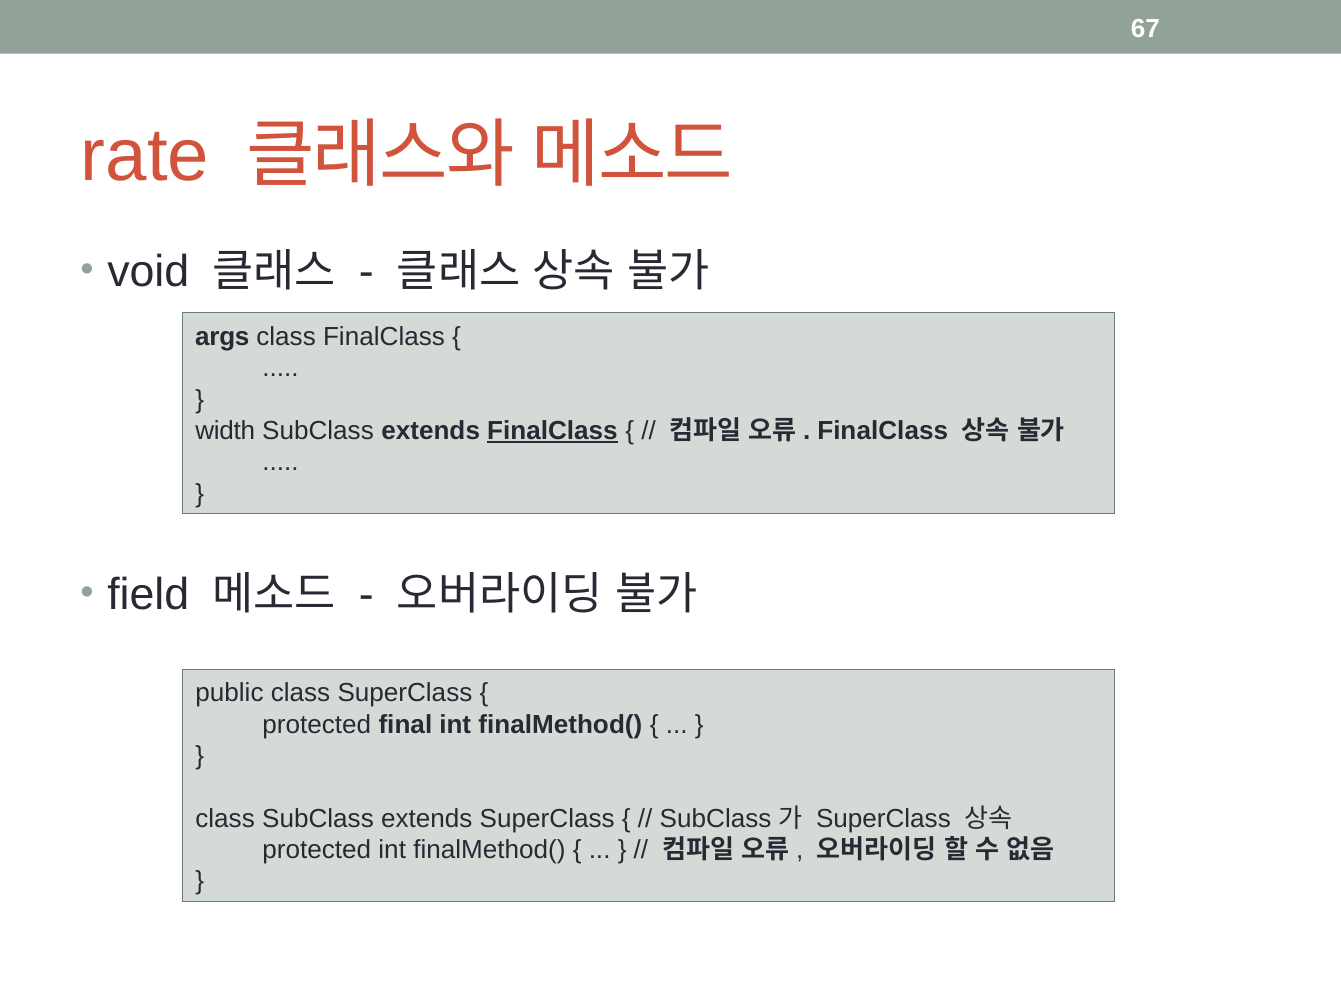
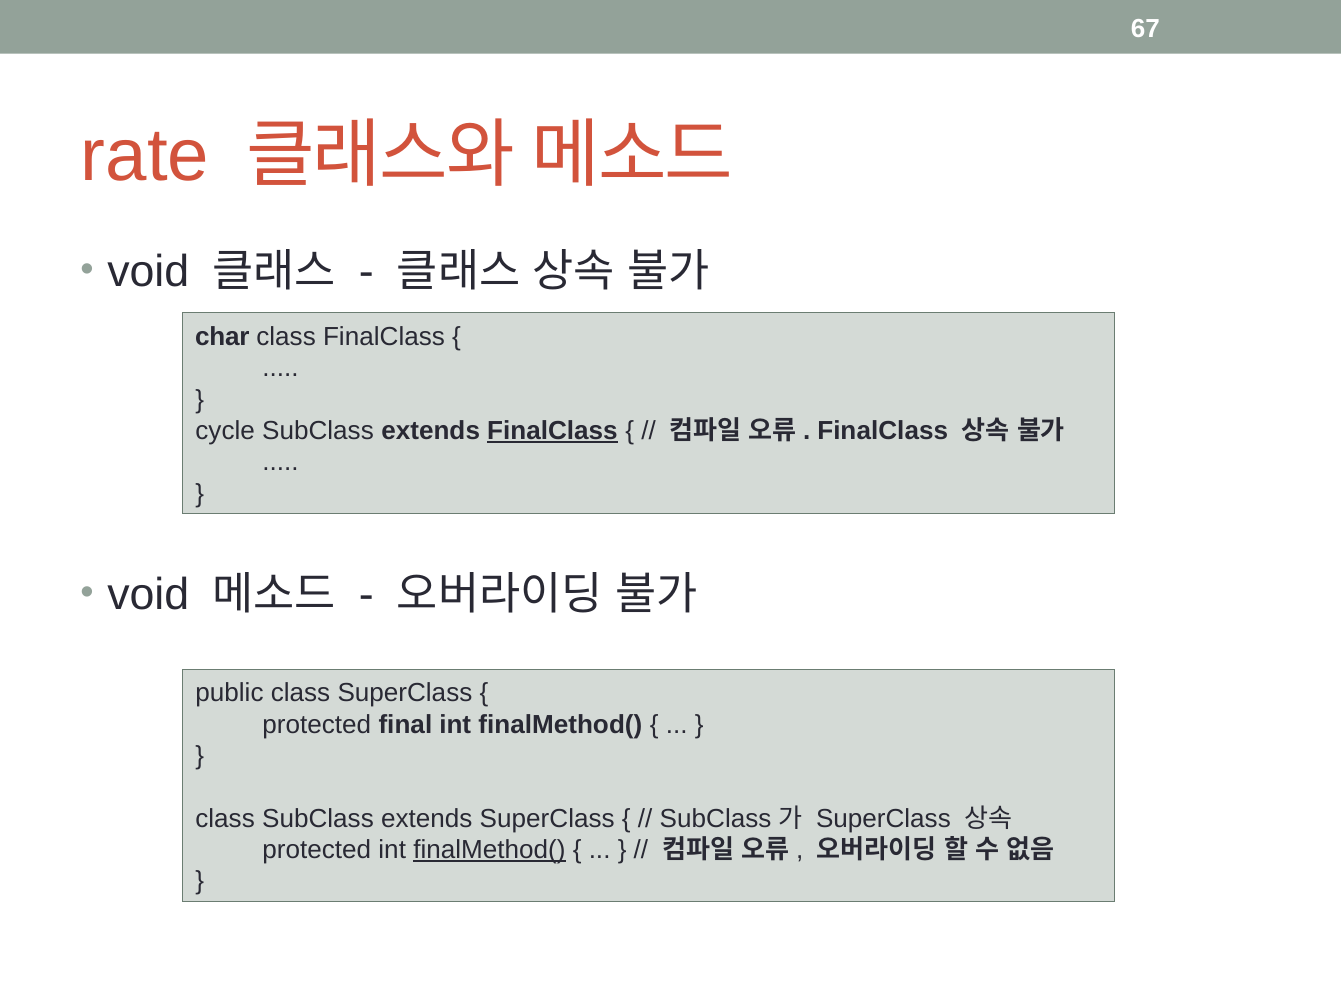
args: args -> char
width: width -> cycle
field at (148, 595): field -> void
finalMethod( at (489, 850) underline: none -> present
